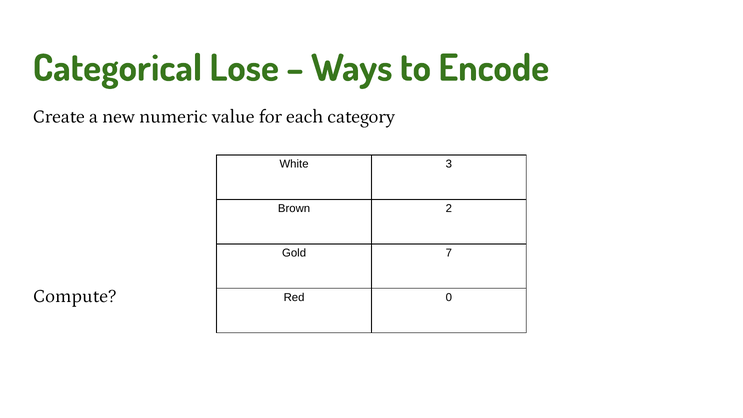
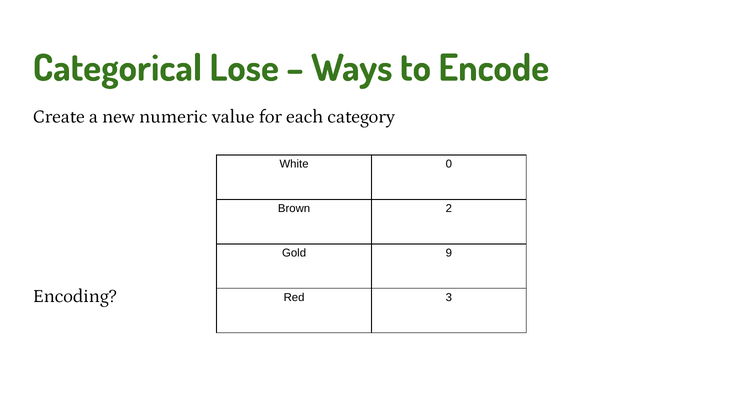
3: 3 -> 0
7: 7 -> 9
Compute: Compute -> Encoding
0: 0 -> 3
